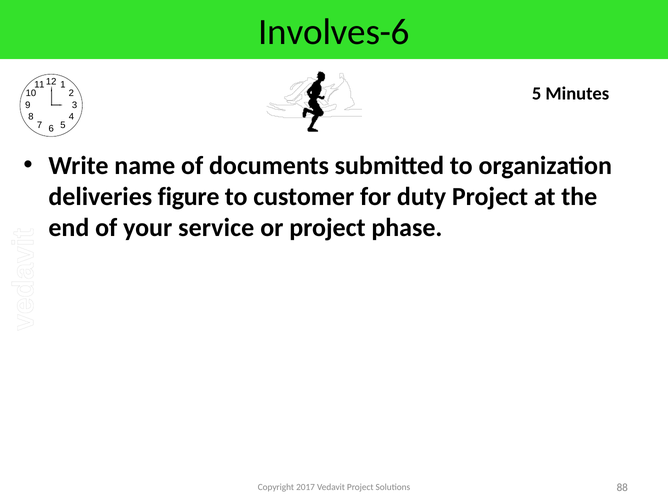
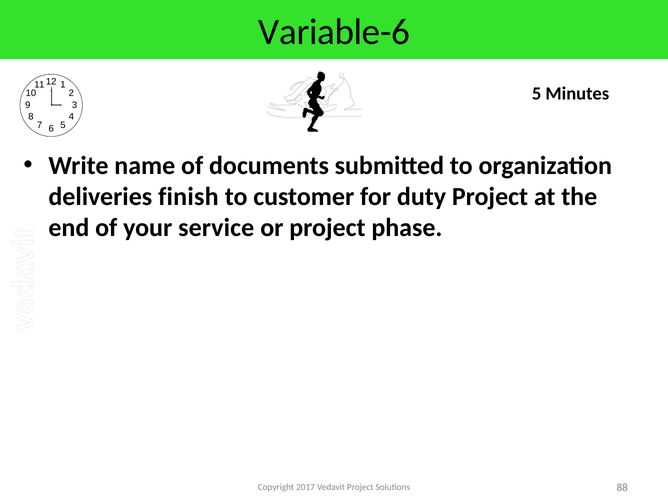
Involves-6: Involves-6 -> Variable-6
figure: figure -> finish
